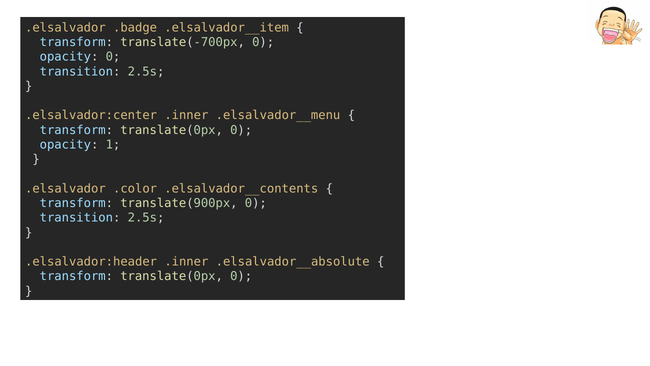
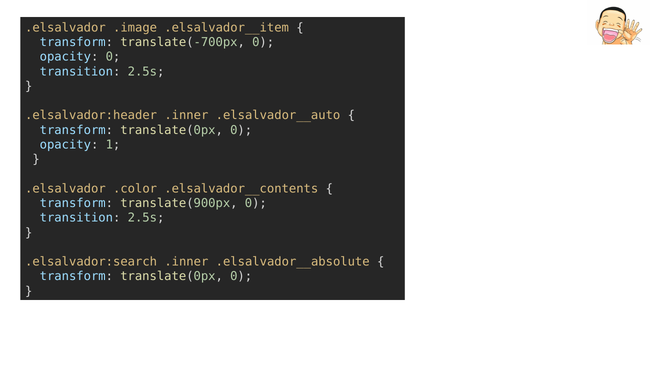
.badge: .badge -> .image
.elsalvador:center: .elsalvador:center -> .elsalvador:header
.elsalvador__menu: .elsalvador__menu -> .elsalvador__auto
.elsalvador:header: .elsalvador:header -> .elsalvador:search
